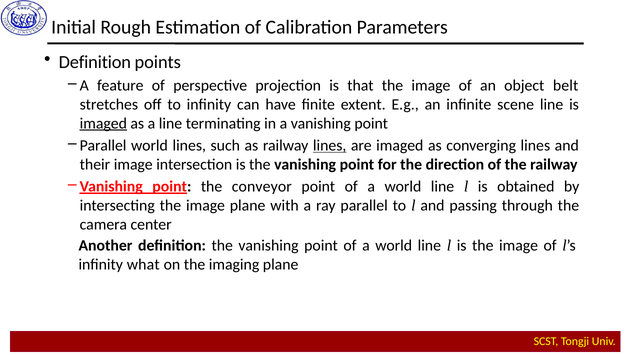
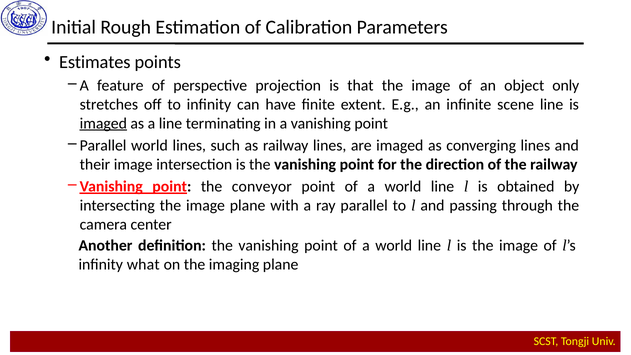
Definition at (95, 62): Definition -> Estimates
belt: belt -> only
lines at (330, 145) underline: present -> none
